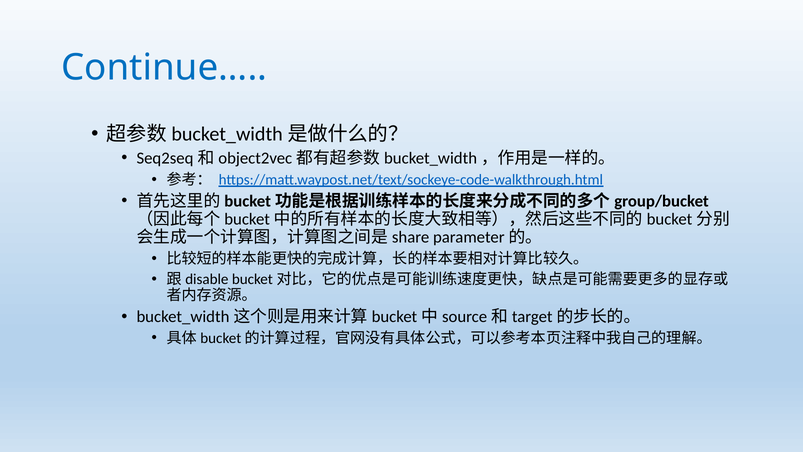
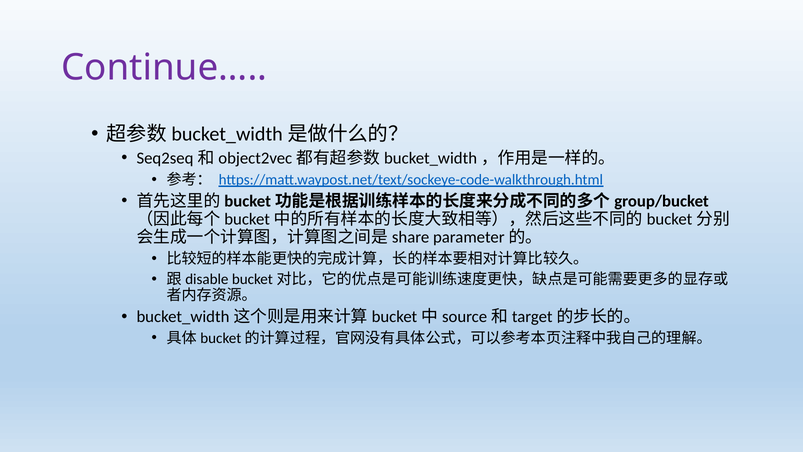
Continue… colour: blue -> purple
